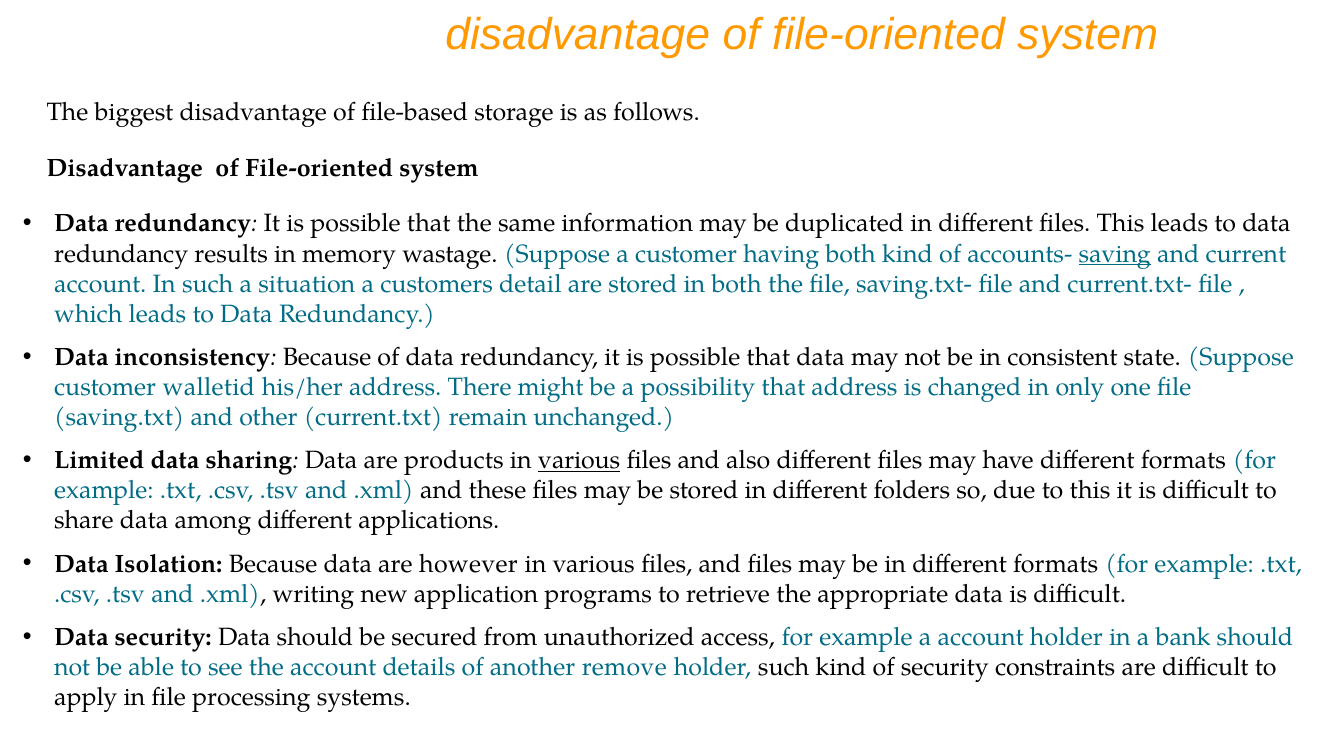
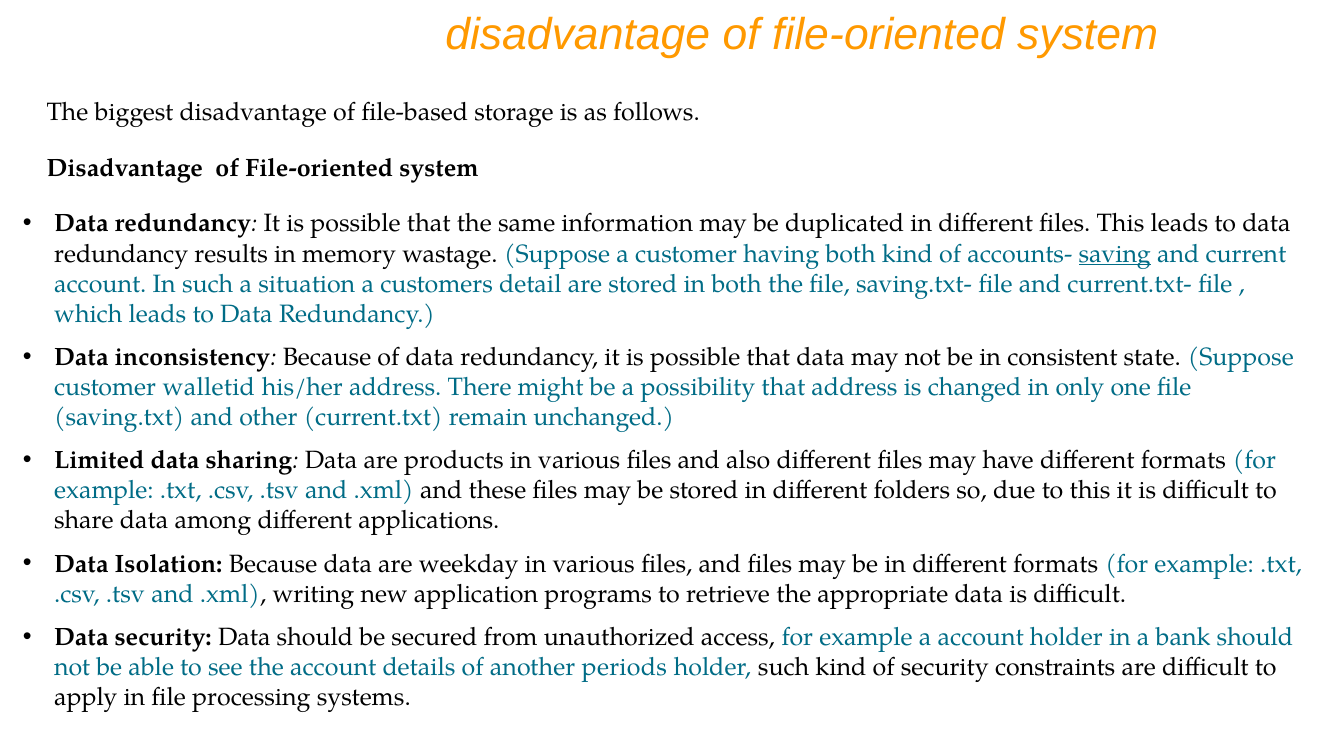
various at (579, 461) underline: present -> none
however: however -> weekday
remove: remove -> periods
